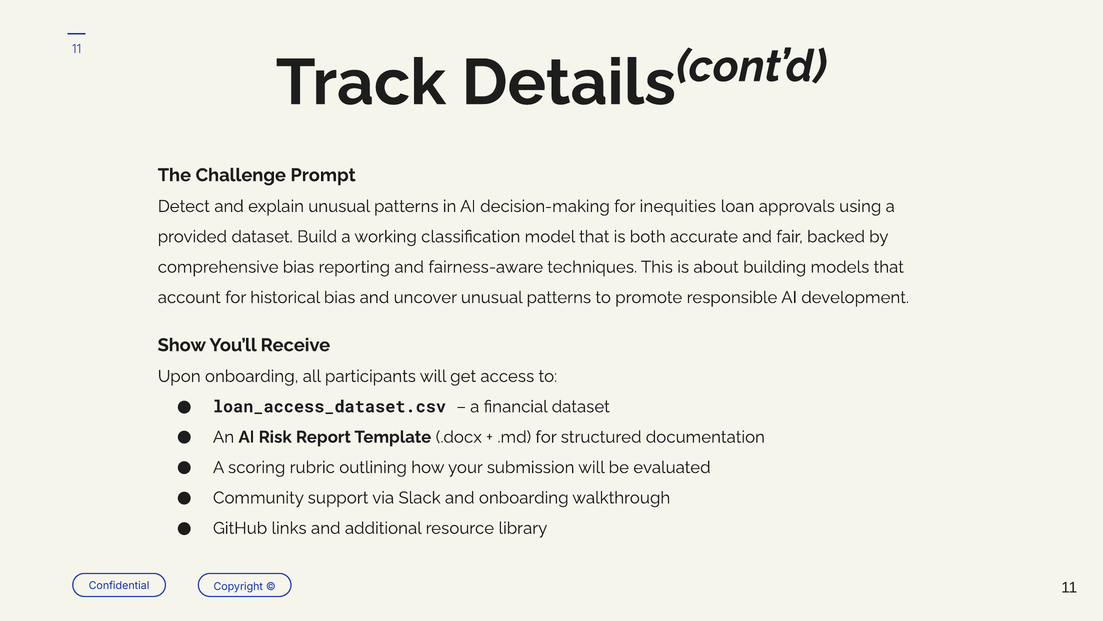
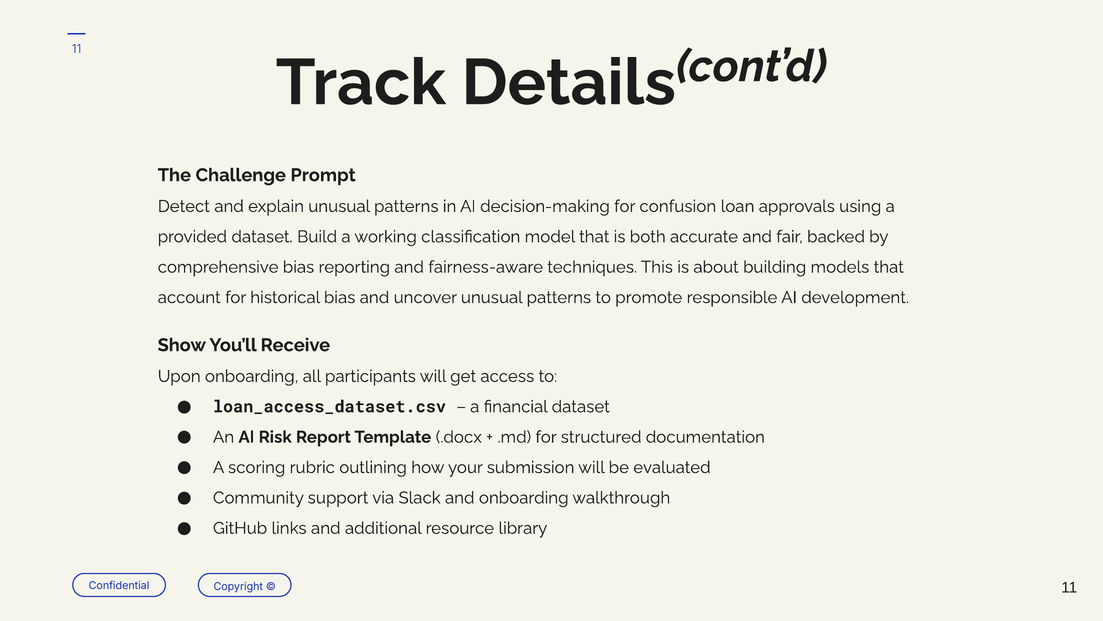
inequities: inequities -> confusion
